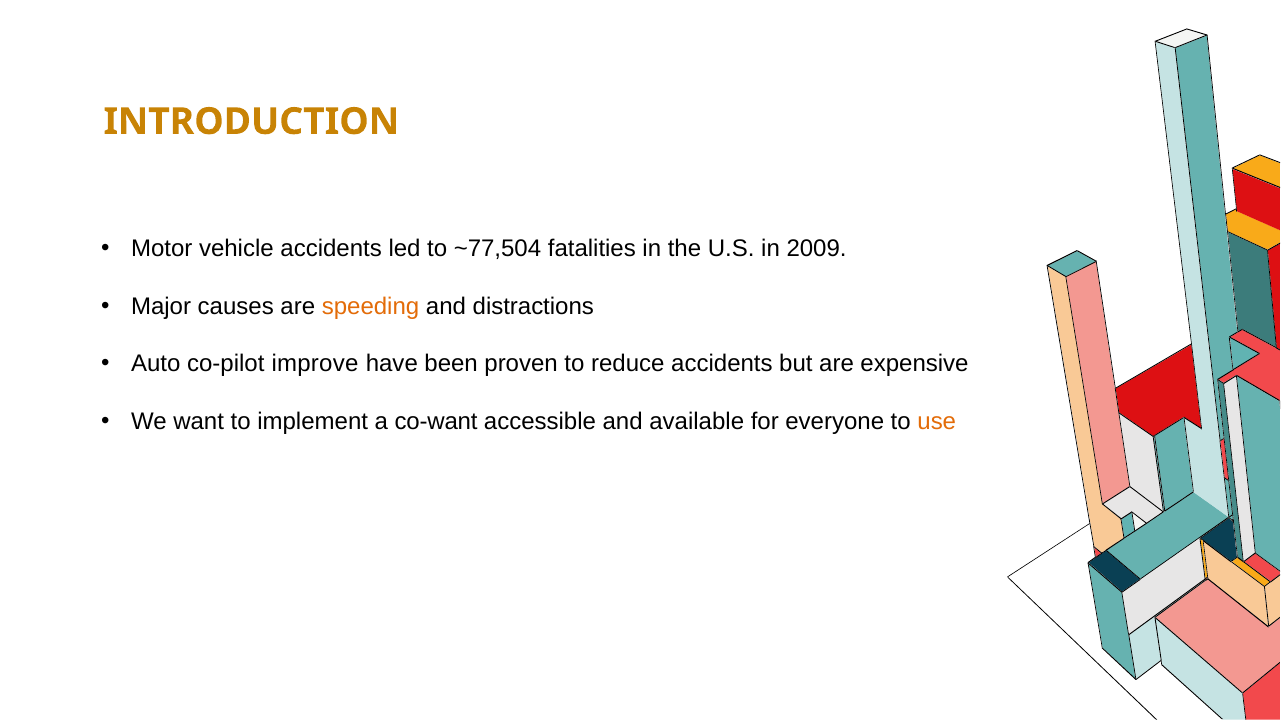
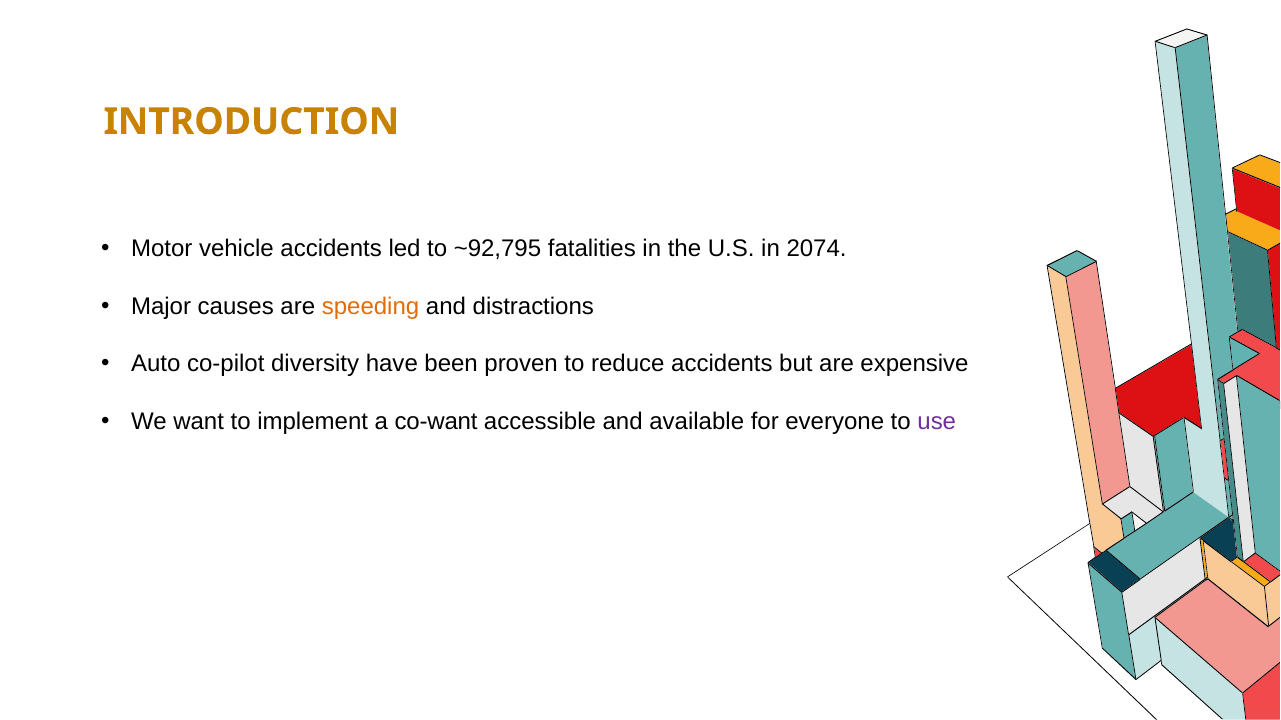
~77,504: ~77,504 -> ~92,795
2009: 2009 -> 2074
improve: improve -> diversity
use colour: orange -> purple
